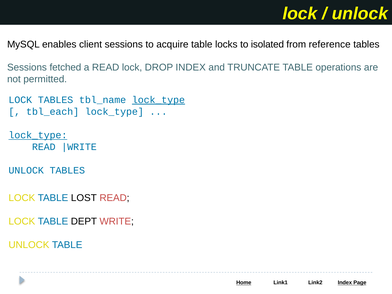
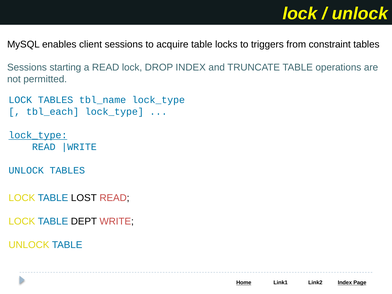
isolated: isolated -> triggers
reference: reference -> constraint
fetched: fetched -> starting
lock_type at (158, 100) underline: present -> none
